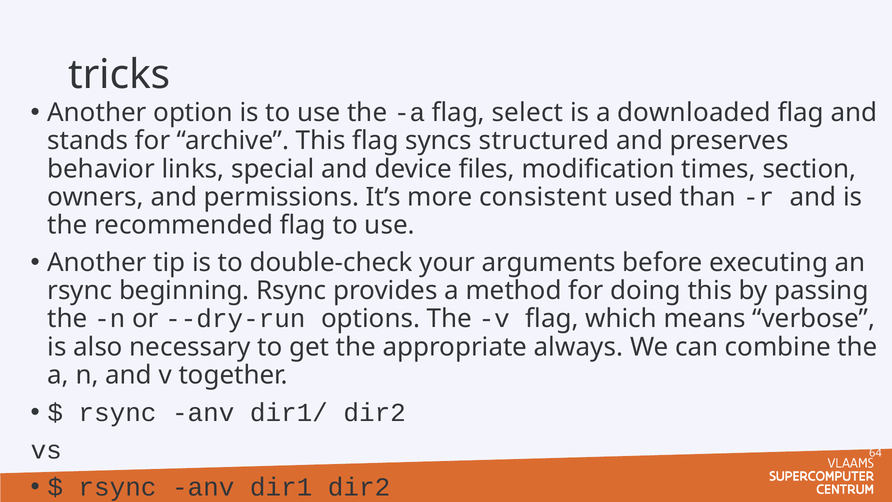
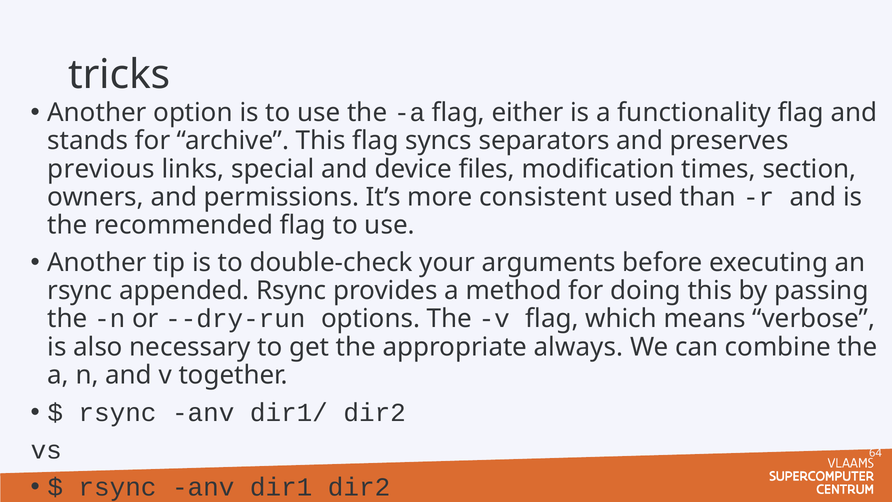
select: select -> either
downloaded: downloaded -> functionality
structured: structured -> separators
behavior: behavior -> previous
beginning: beginning -> appended
